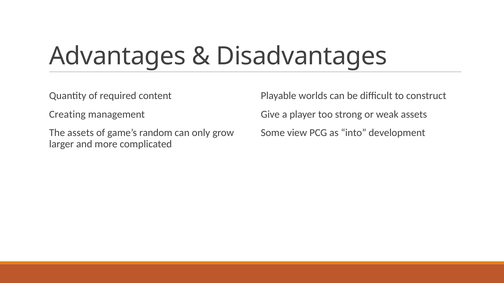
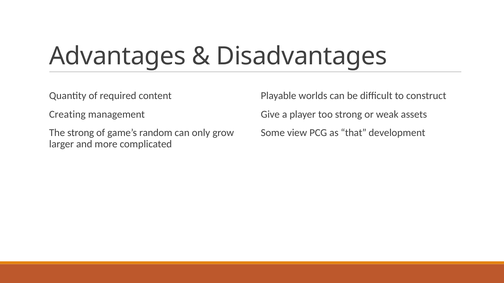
The assets: assets -> strong
into: into -> that
